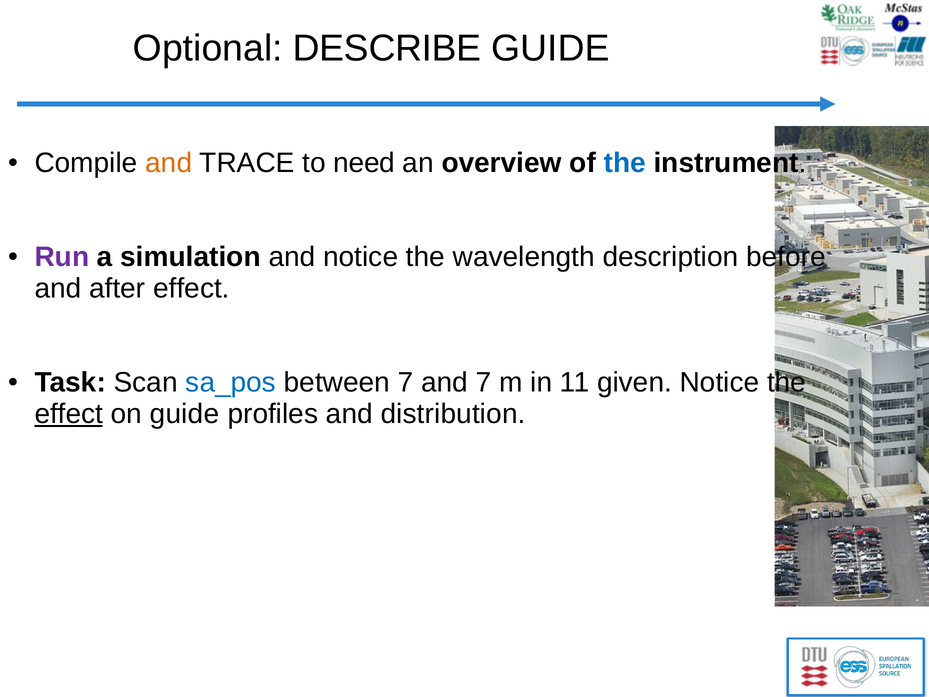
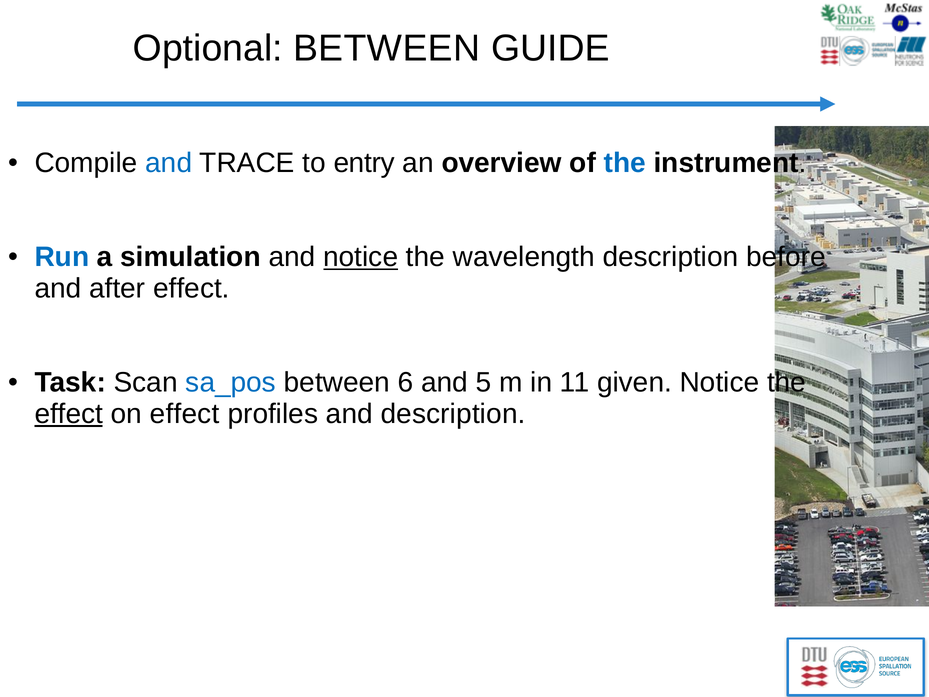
Optional DESCRIBE: DESCRIBE -> BETWEEN
and at (169, 163) colour: orange -> blue
need: need -> entry
Run colour: purple -> blue
notice at (361, 257) underline: none -> present
between 7: 7 -> 6
and 7: 7 -> 5
on guide: guide -> effect
and distribution: distribution -> description
